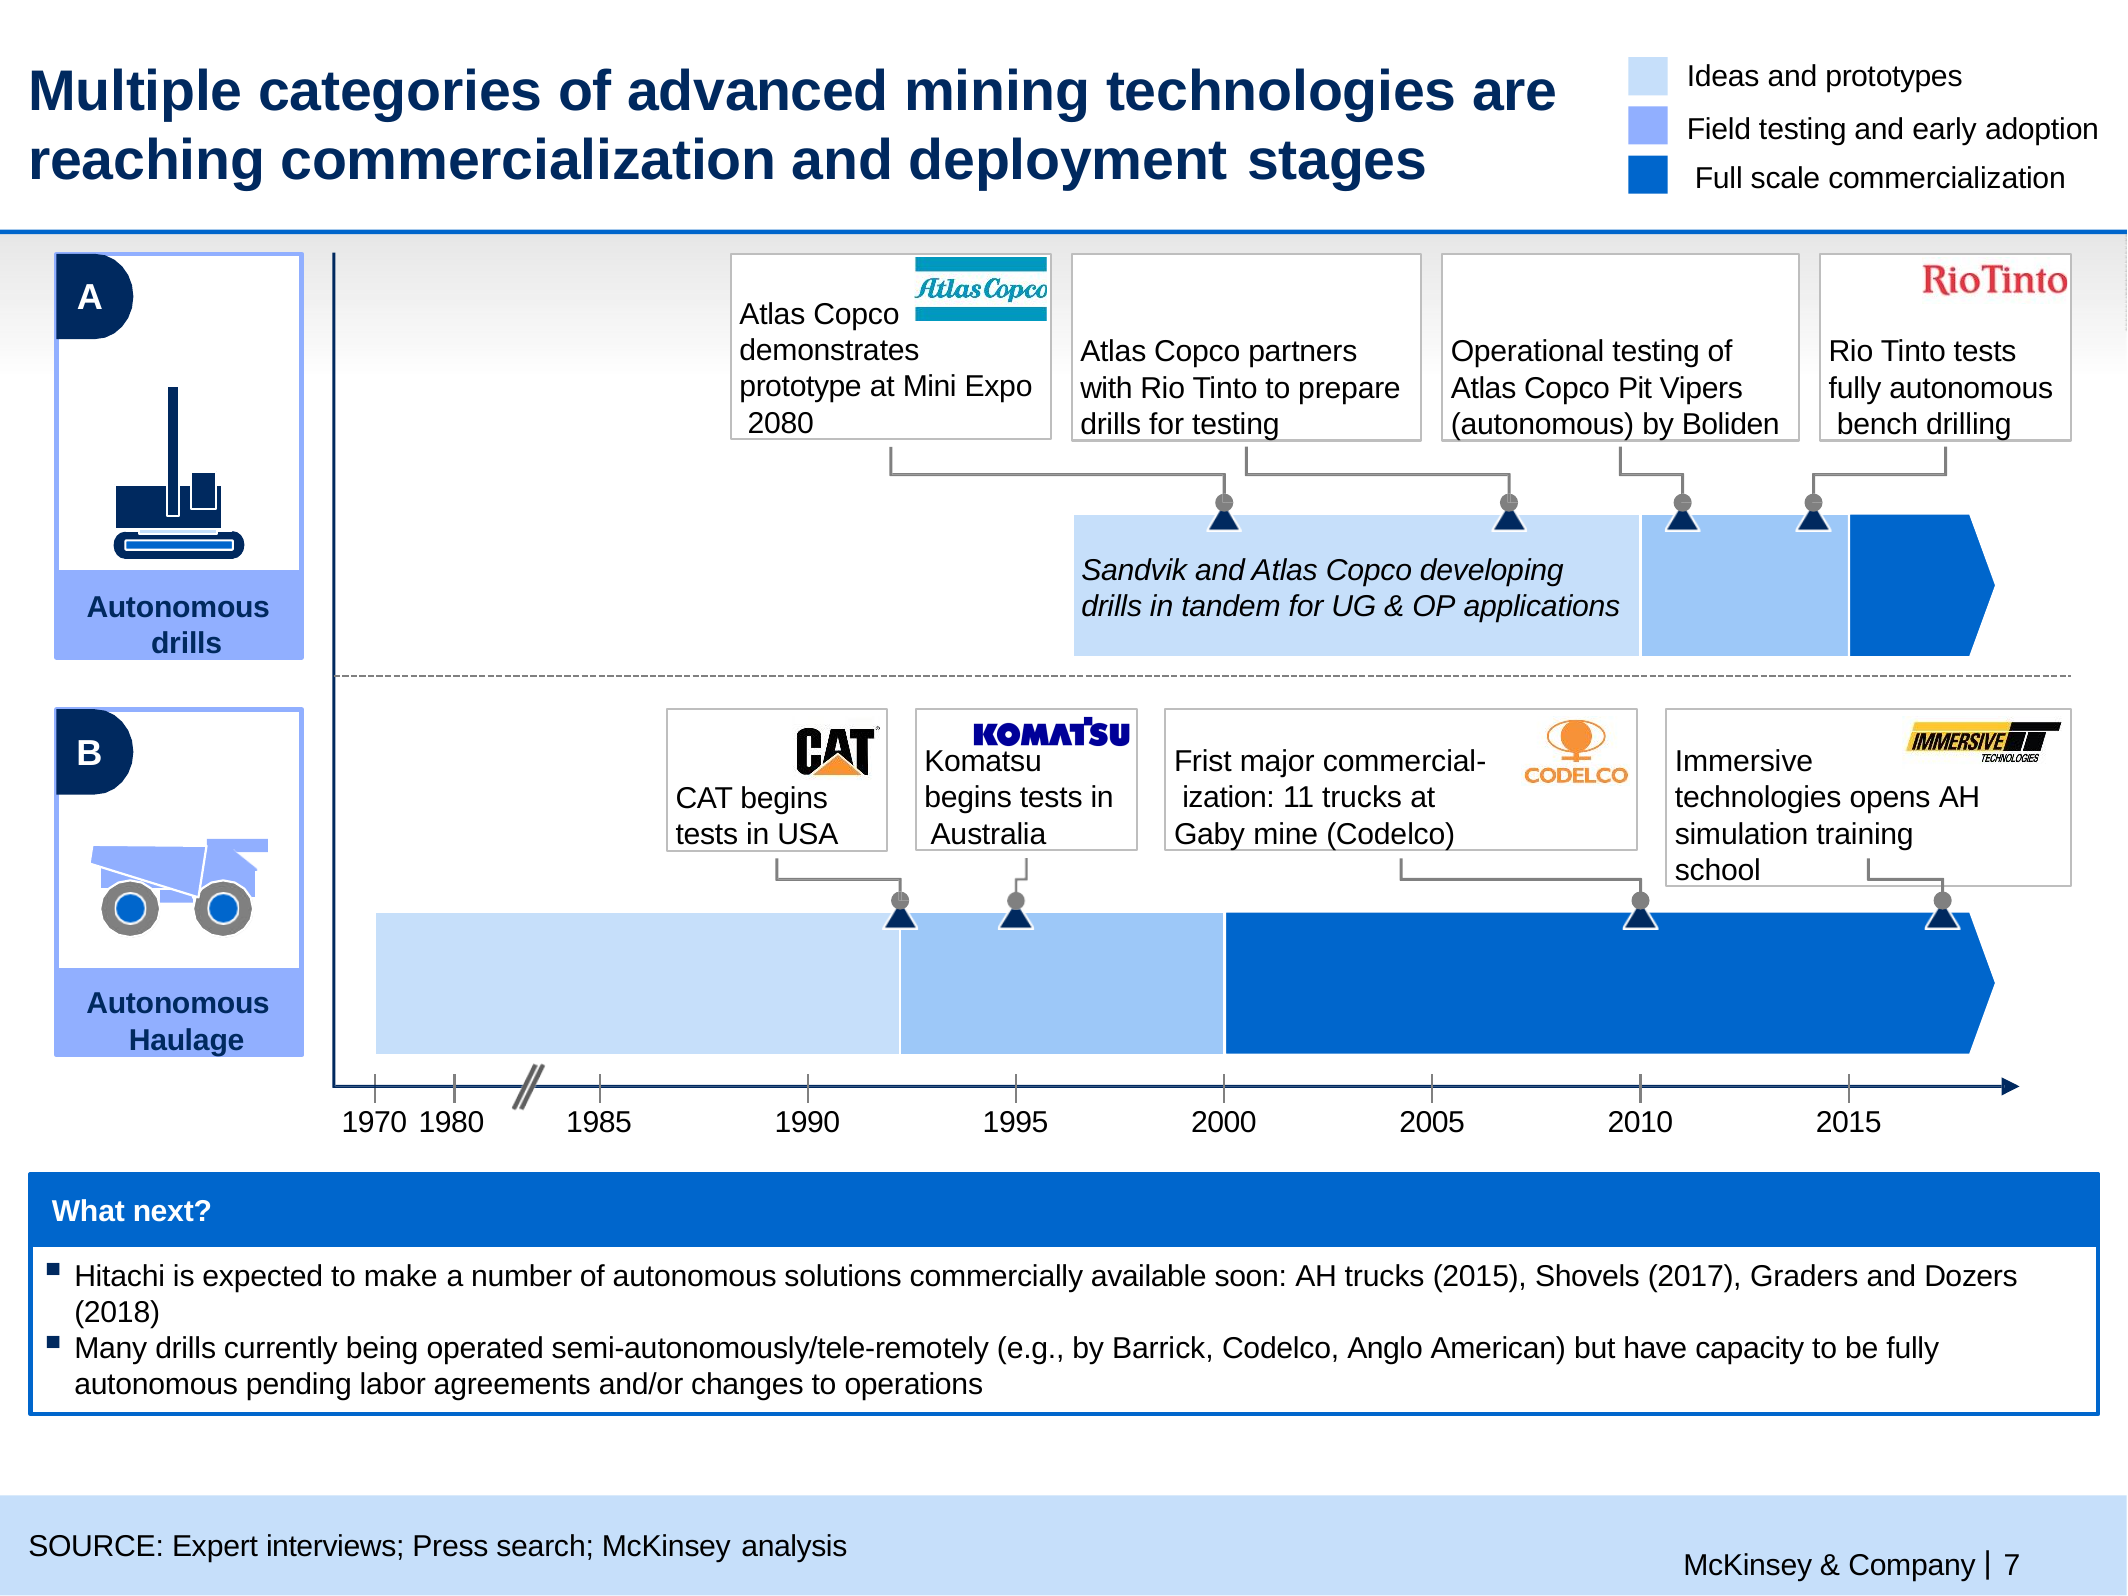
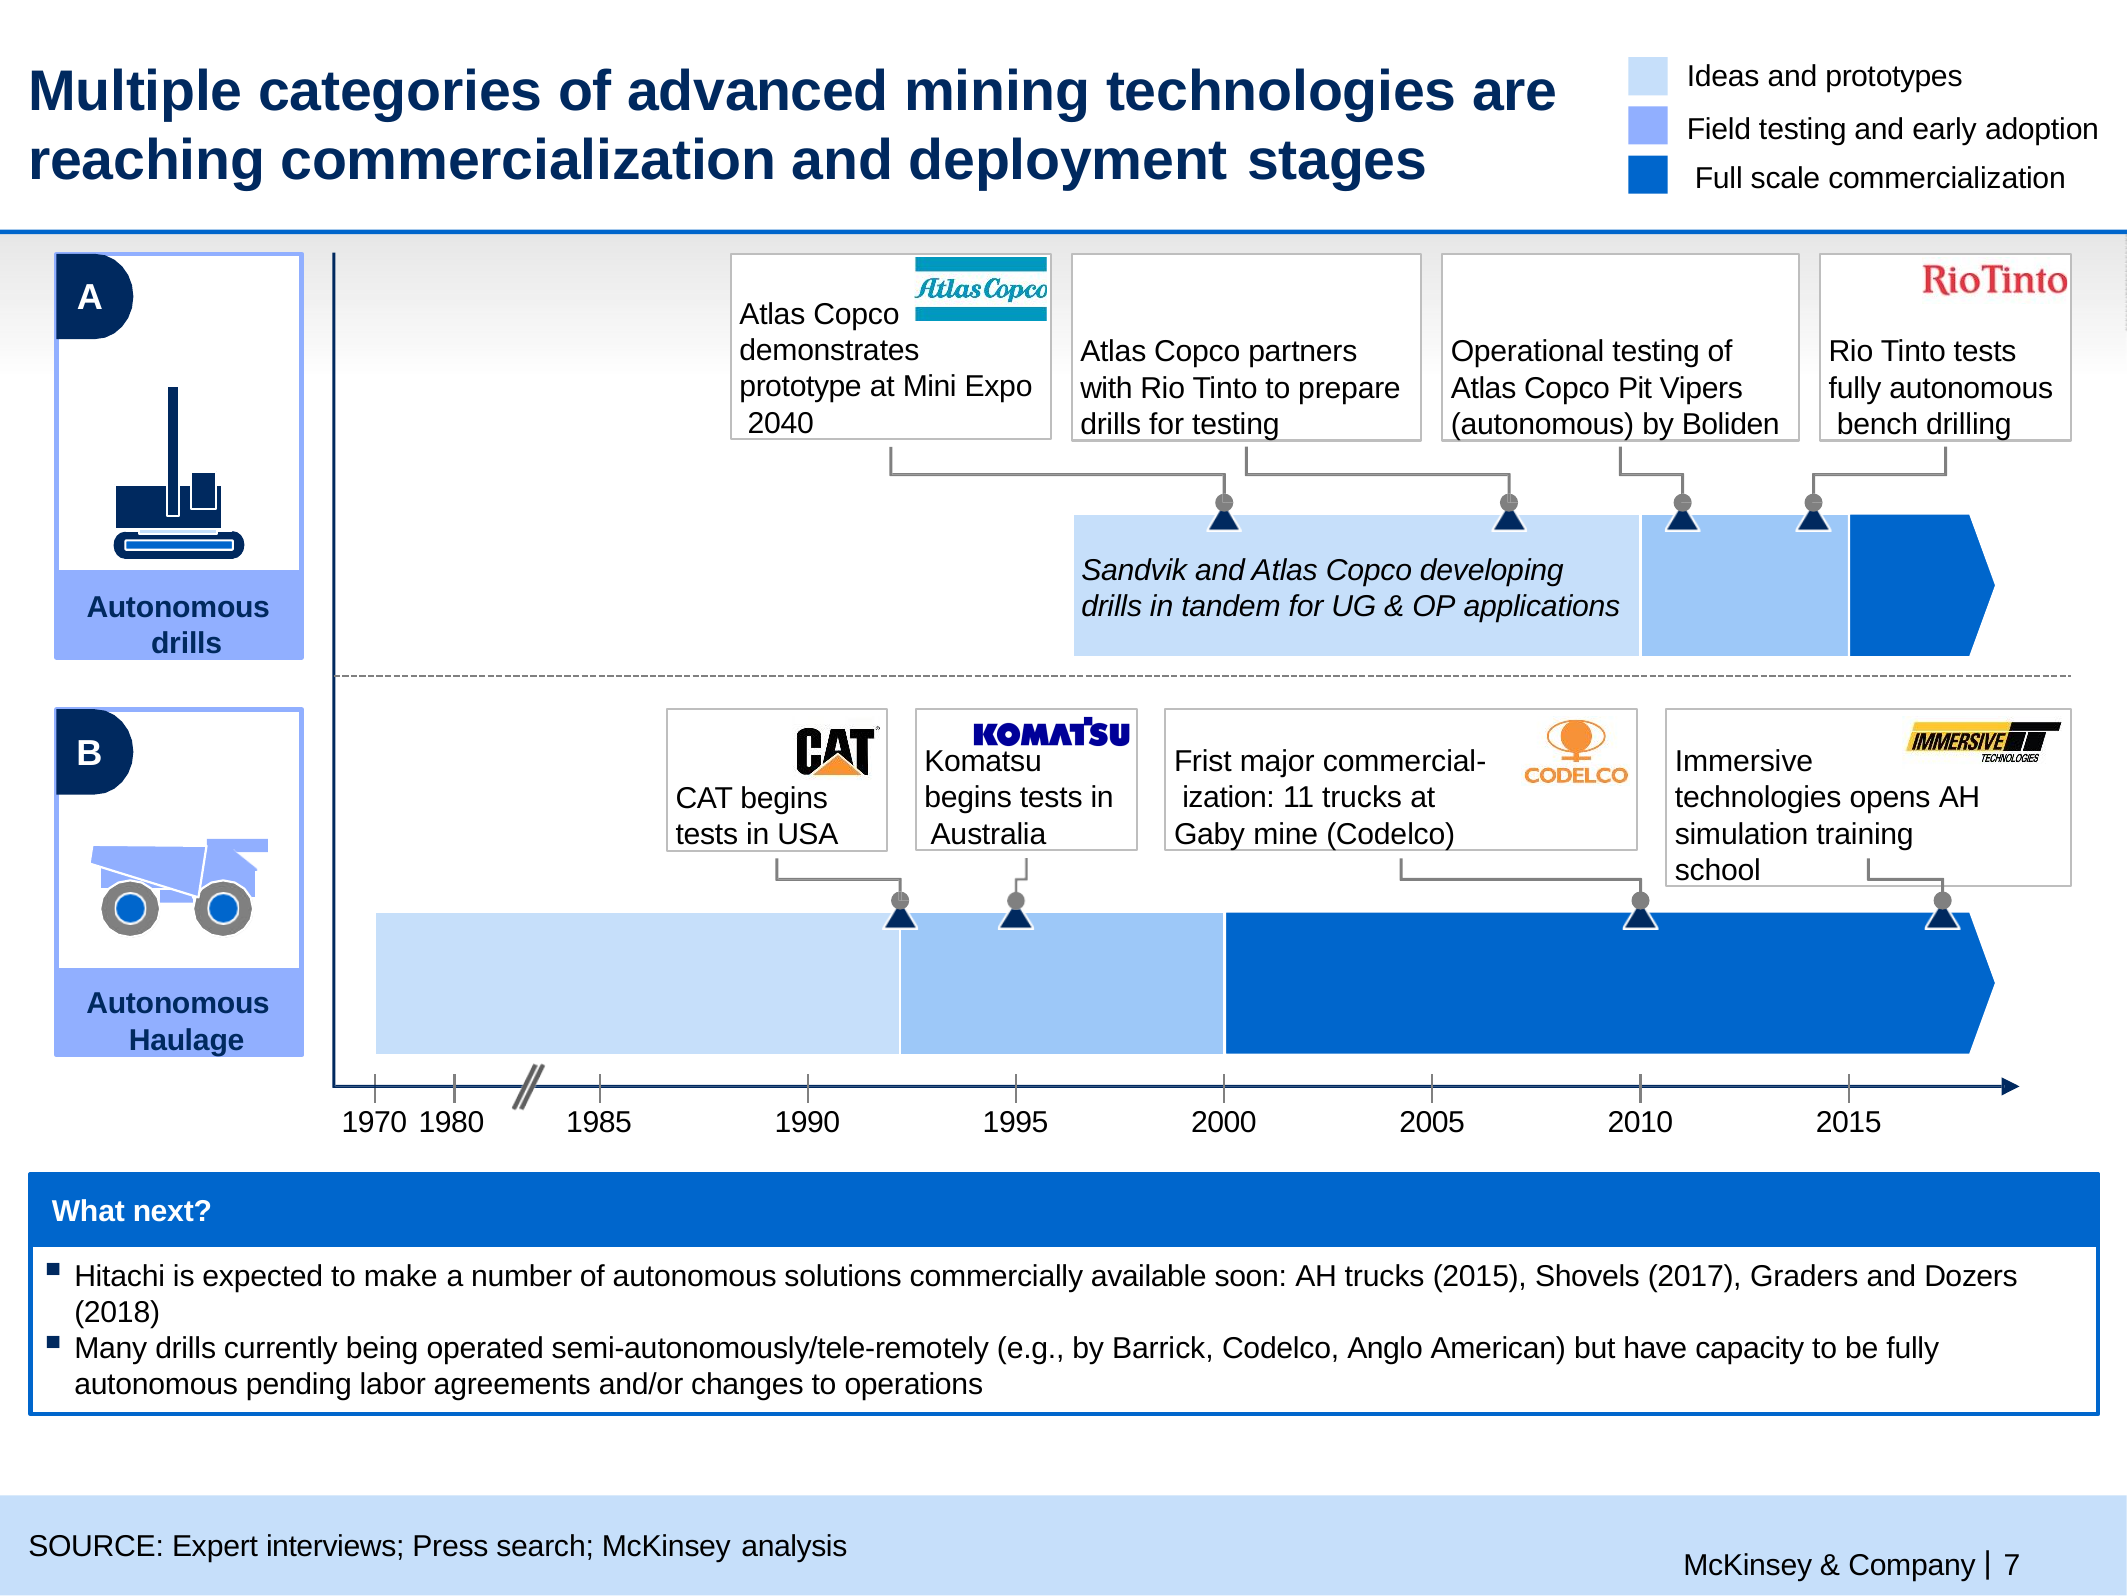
2080: 2080 -> 2040
